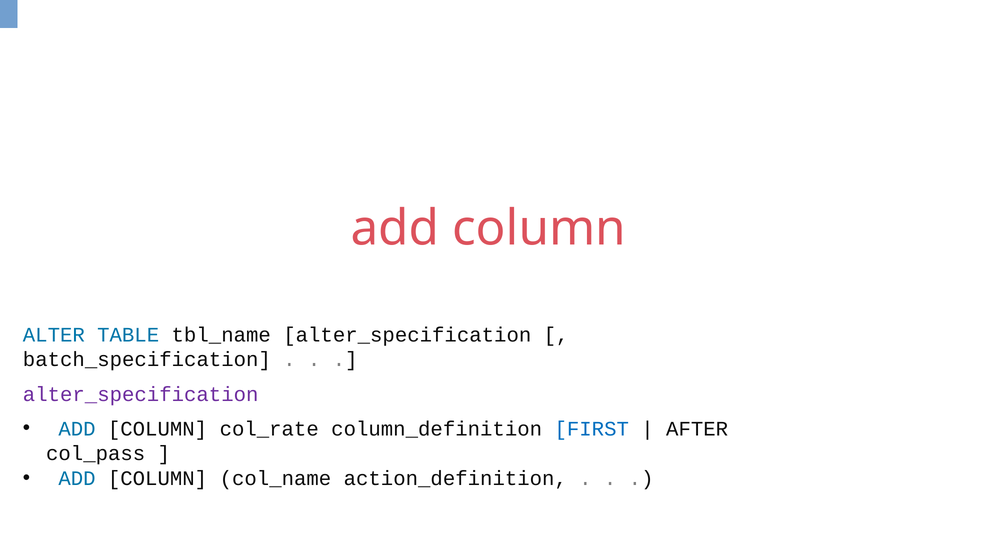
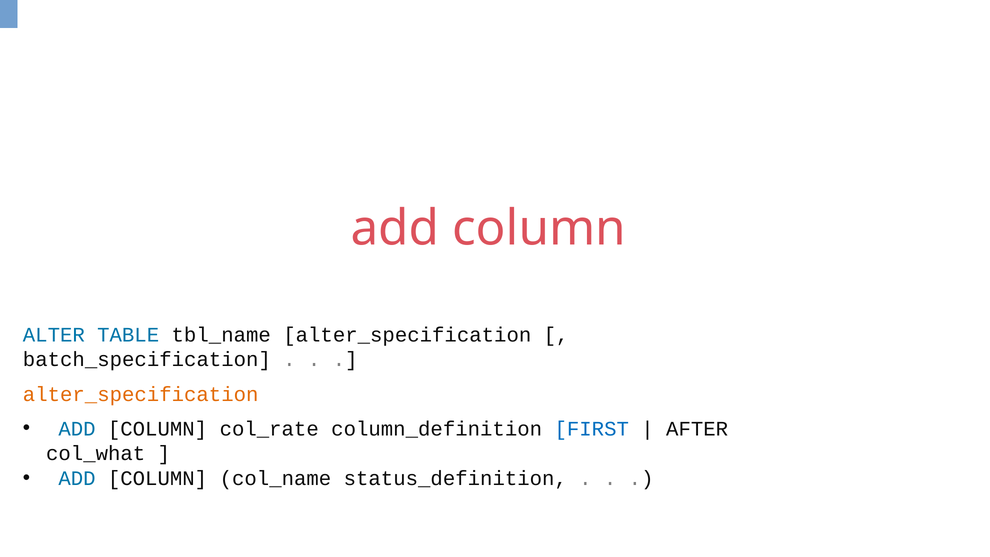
alter_specification at (141, 394) colour: purple -> orange
col_pass: col_pass -> col_what
action_definition: action_definition -> status_definition
